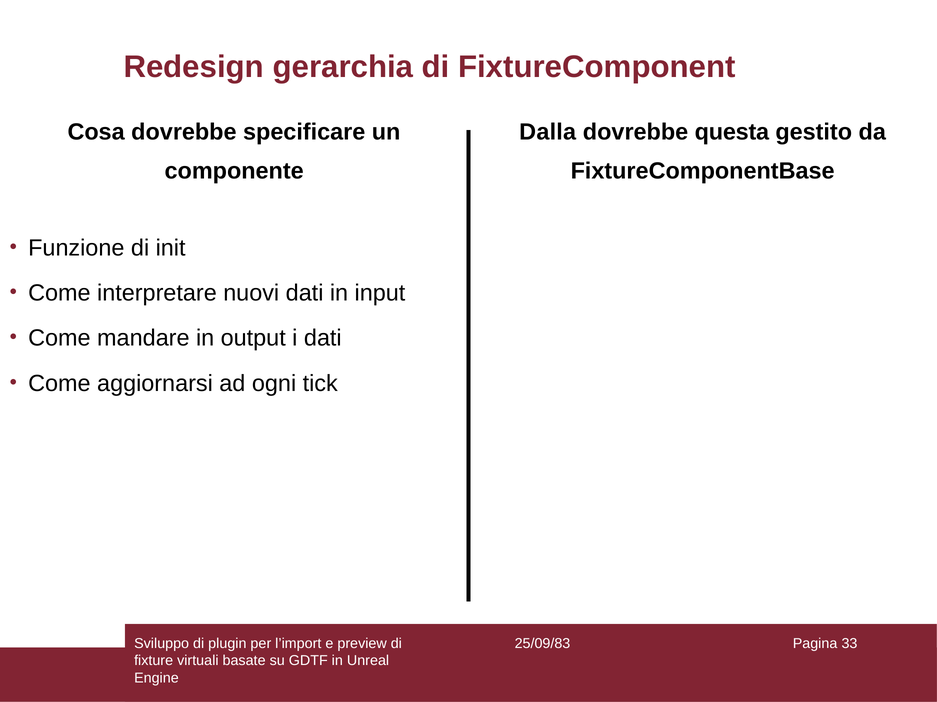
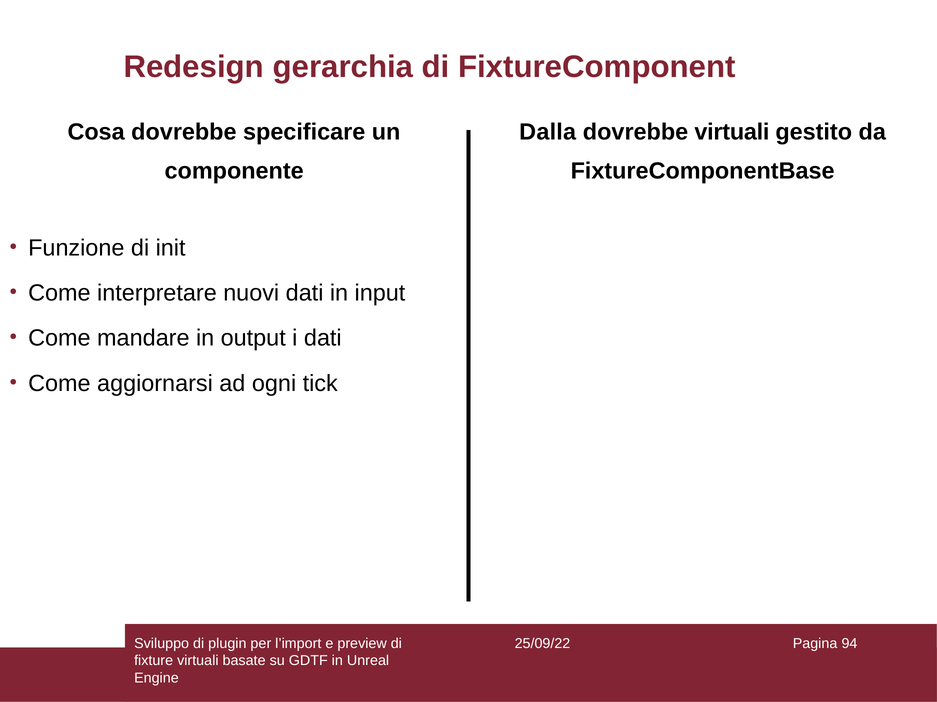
dovrebbe questa: questa -> virtuali
25/09/83: 25/09/83 -> 25/09/22
33: 33 -> 94
